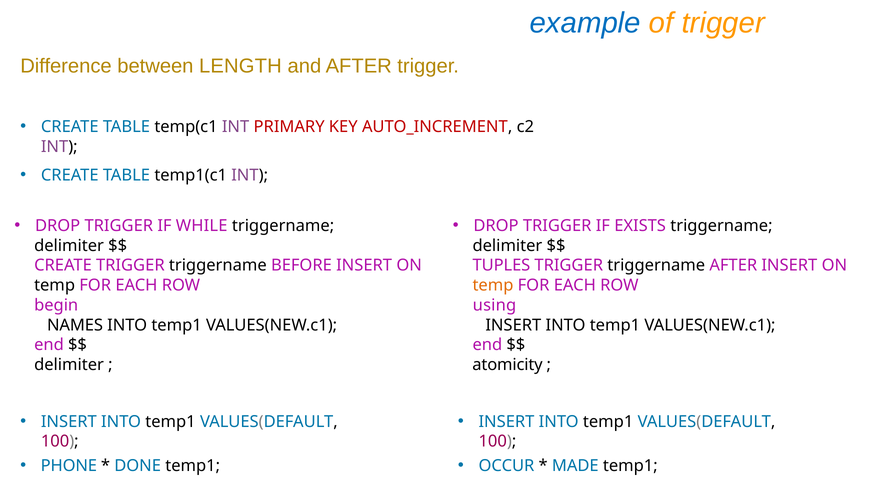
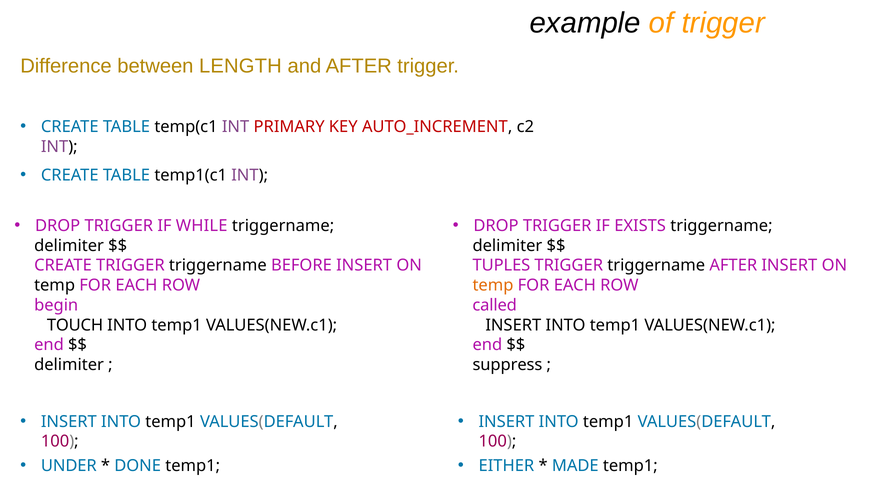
example colour: blue -> black
using: using -> called
NAMES: NAMES -> TOUCH
atomicity: atomicity -> suppress
PHONE: PHONE -> UNDER
OCCUR: OCCUR -> EITHER
